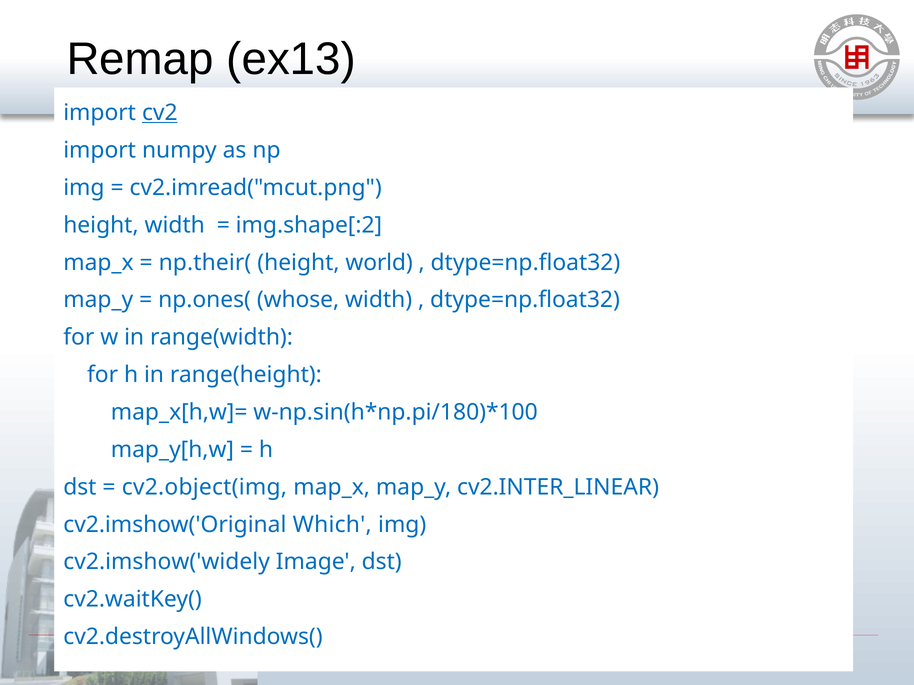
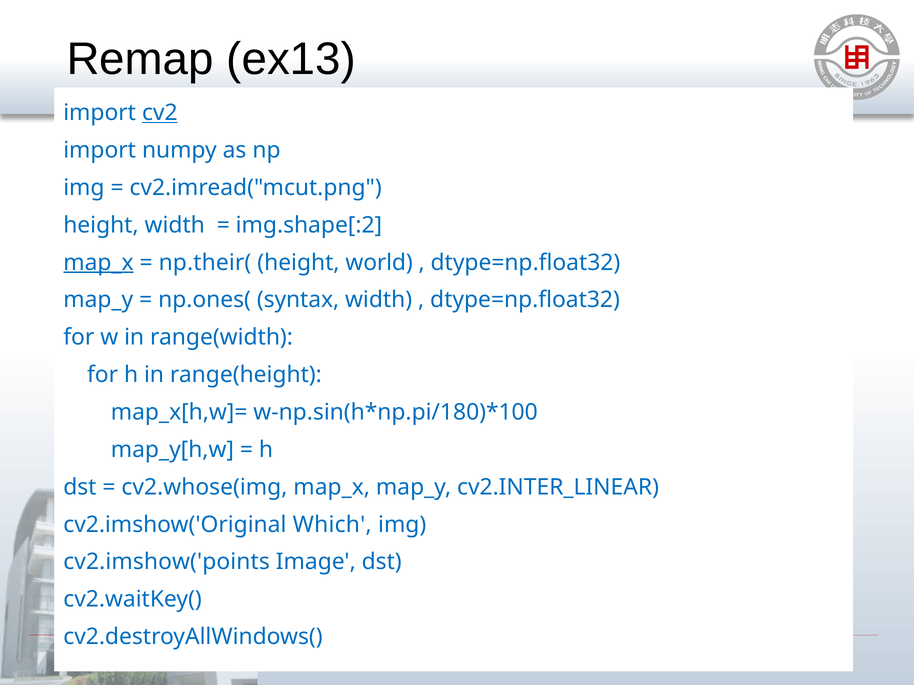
map_x at (99, 263) underline: none -> present
whose: whose -> syntax
cv2.object(img: cv2.object(img -> cv2.whose(img
cv2.imshow('widely: cv2.imshow('widely -> cv2.imshow('points
